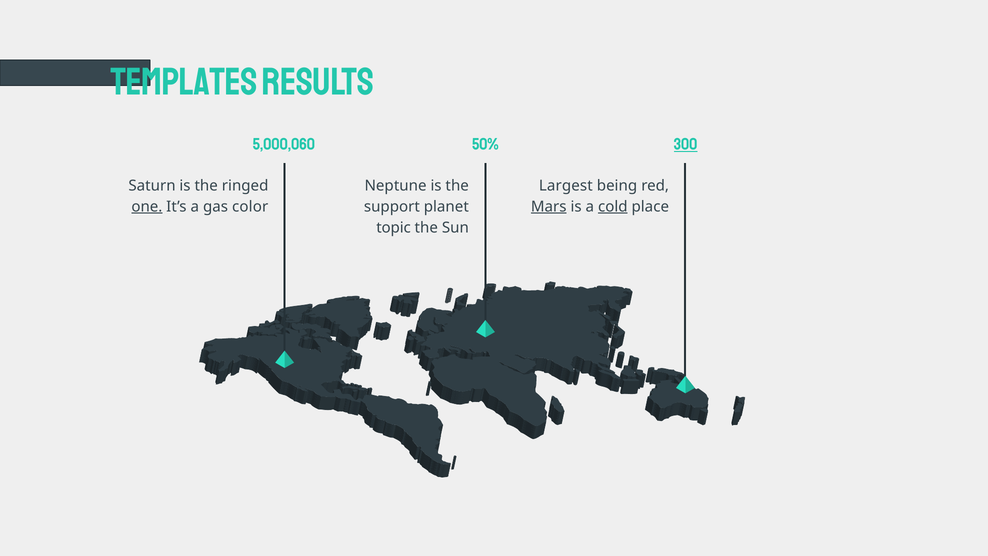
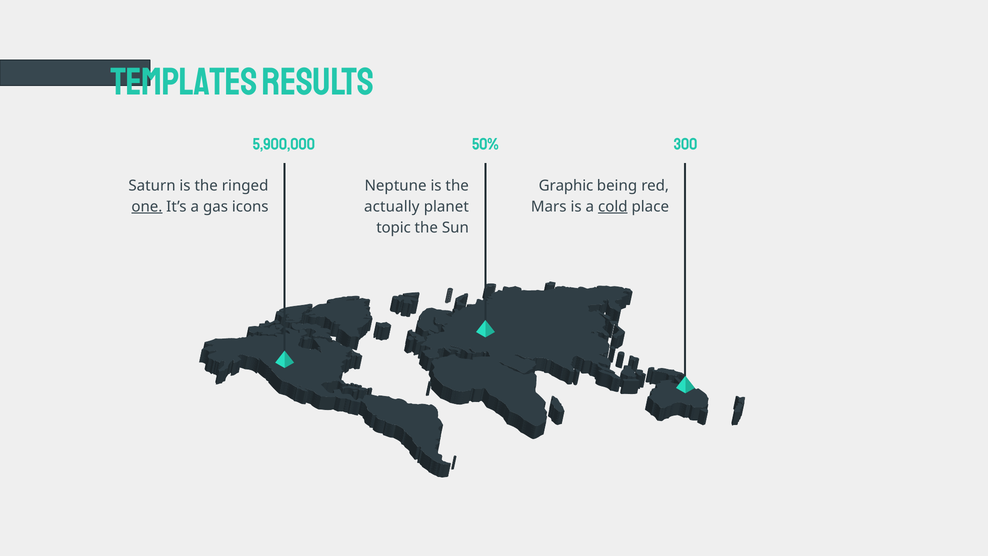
5,000,060: 5,000,060 -> 5,900,000
300 underline: present -> none
Largest: Largest -> Graphic
color: color -> icons
support: support -> actually
Mars underline: present -> none
